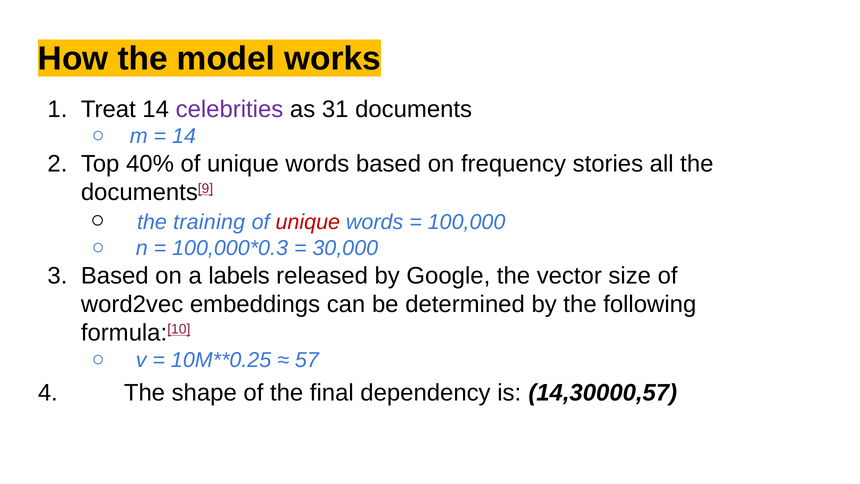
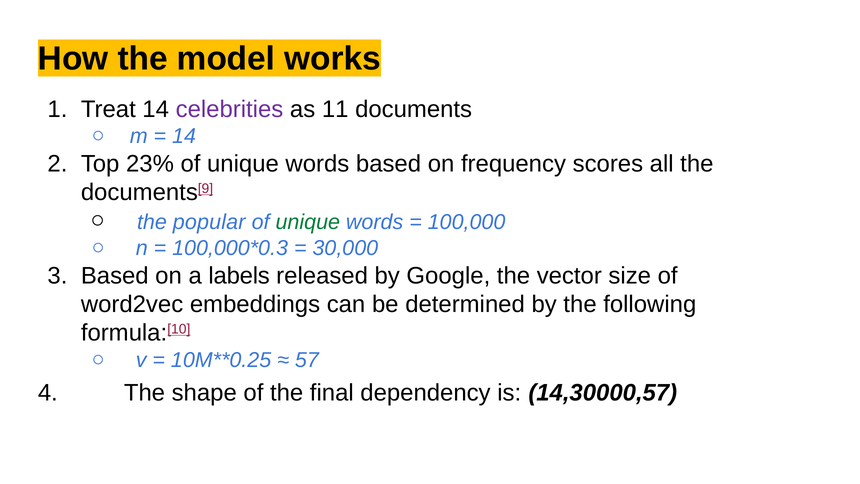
31: 31 -> 11
40%: 40% -> 23%
stories: stories -> scores
training: training -> popular
unique at (308, 222) colour: red -> green
